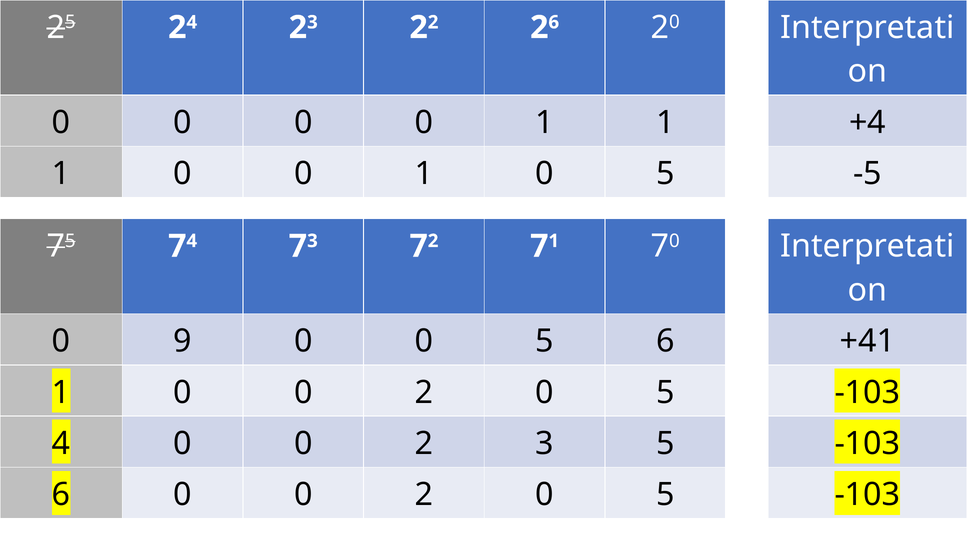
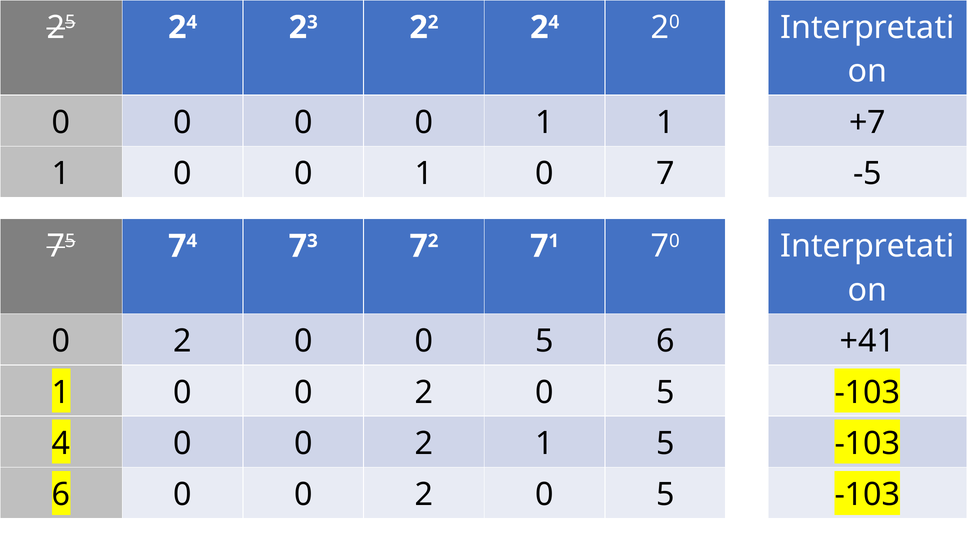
2 2 6: 6 -> 4
+4: +4 -> +7
1 0 5: 5 -> 7
9 at (183, 341): 9 -> 2
0 2 3: 3 -> 1
